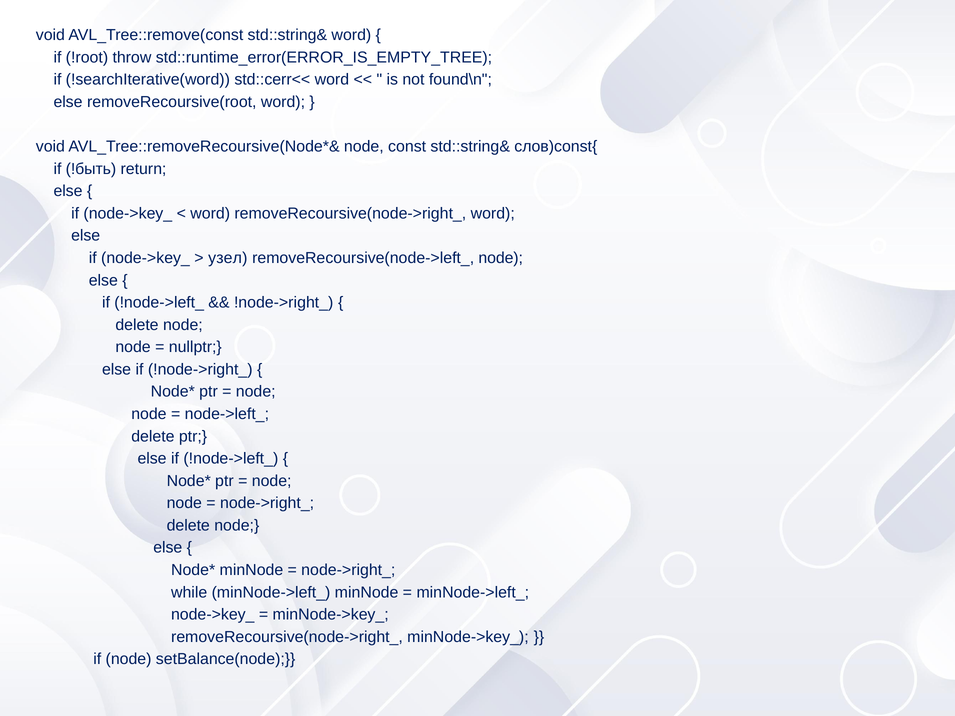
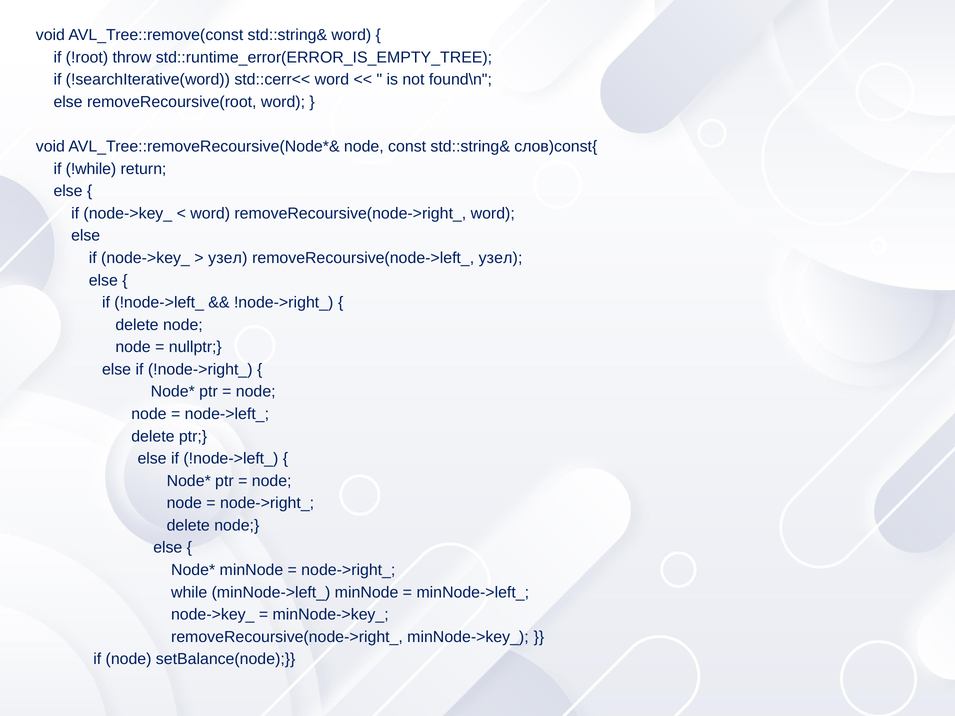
!быть: !быть -> !while
removeRecoursive(node->left_ node: node -> узел
